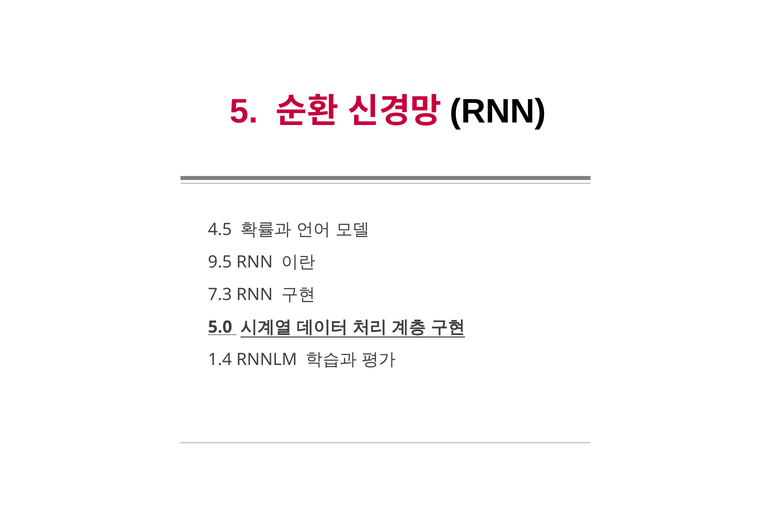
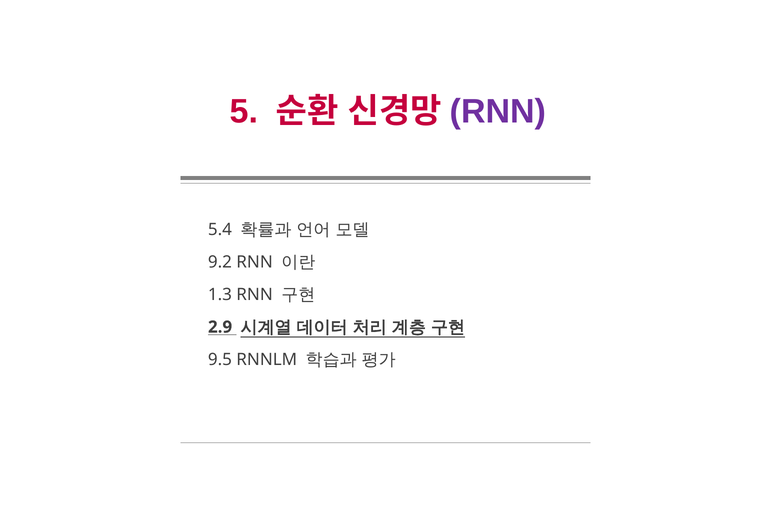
RNN at (498, 112) colour: black -> purple
4.5: 4.5 -> 5.4
9.5: 9.5 -> 9.2
7.3: 7.3 -> 1.3
5.0: 5.0 -> 2.9
1.4: 1.4 -> 9.5
